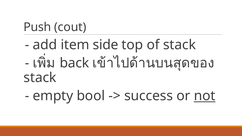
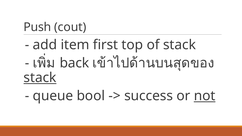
side: side -> first
stack at (40, 78) underline: none -> present
empty: empty -> queue
